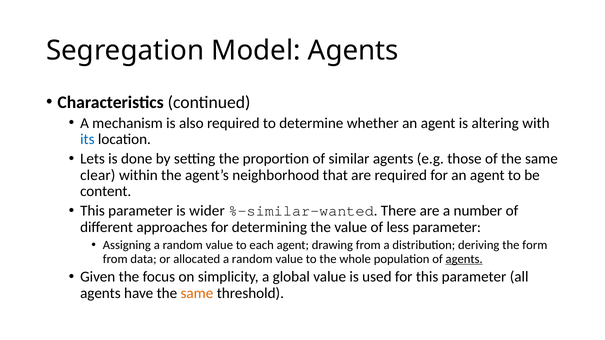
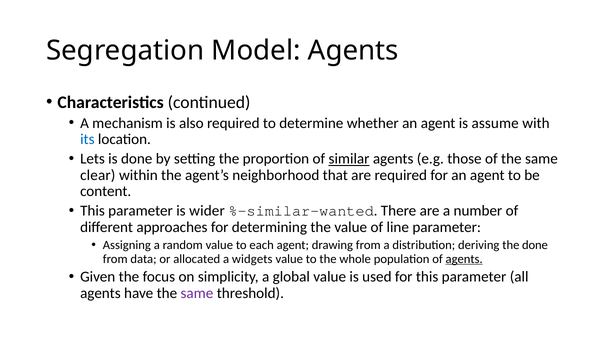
altering: altering -> assume
similar underline: none -> present
less: less -> line
the form: form -> done
random at (252, 259): random -> widgets
same at (197, 294) colour: orange -> purple
